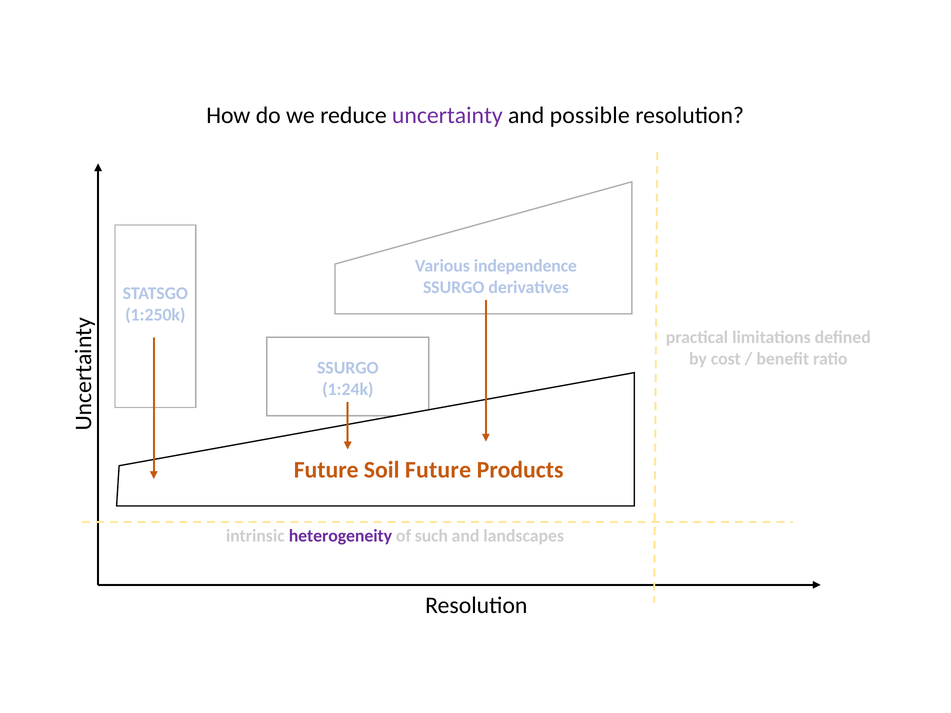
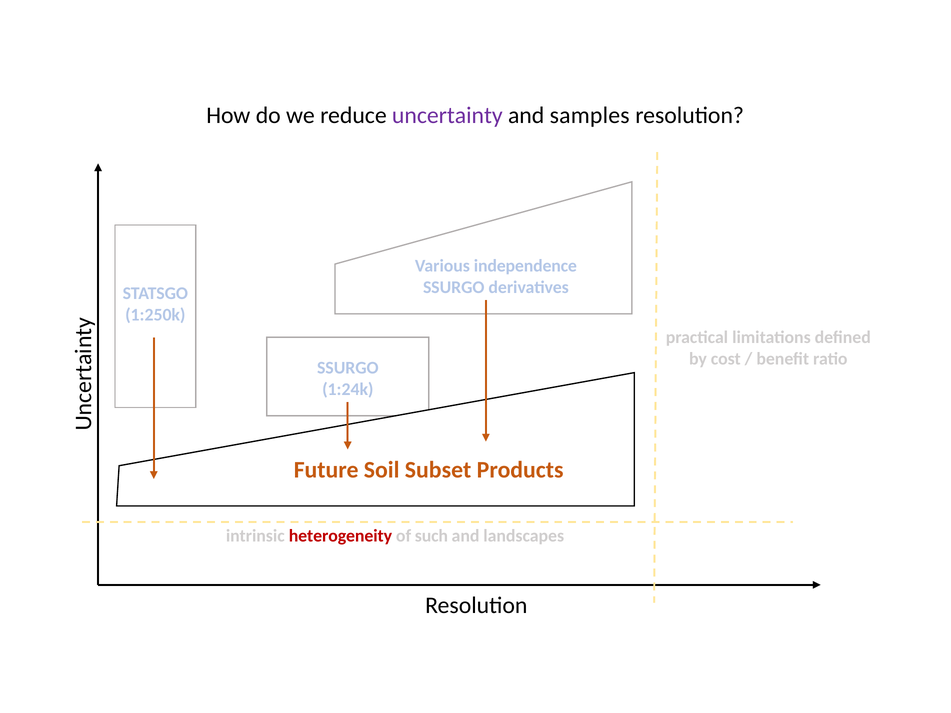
possible: possible -> samples
Soil Future: Future -> Subset
heterogeneity colour: purple -> red
